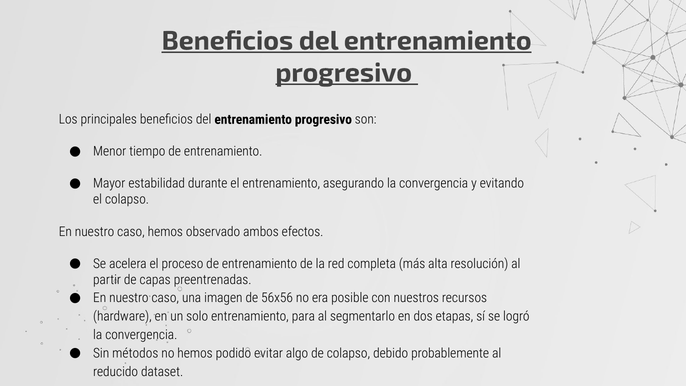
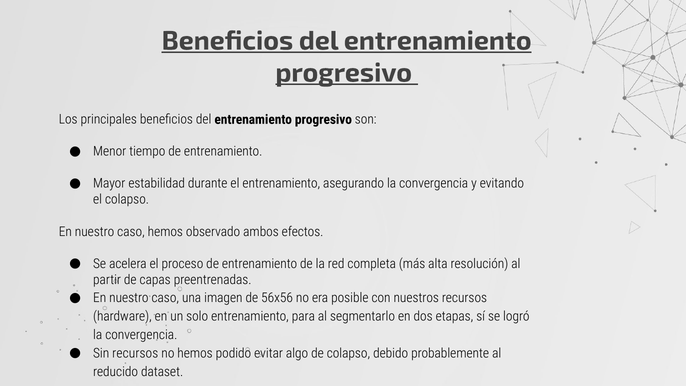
Sin métodos: métodos -> recursos
